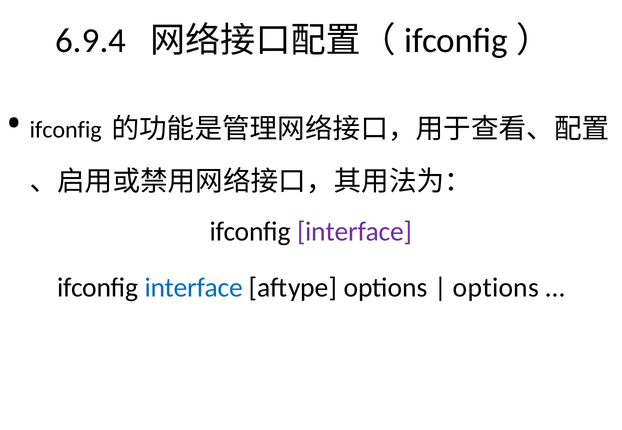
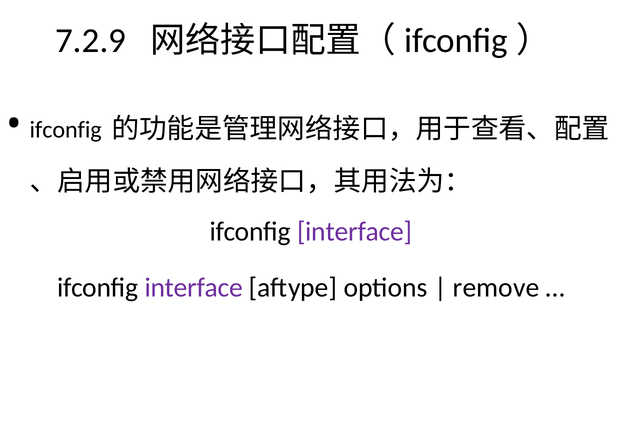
6.9.4: 6.9.4 -> 7.2.9
interface at (194, 288) colour: blue -> purple
options at (496, 288): options -> remove
